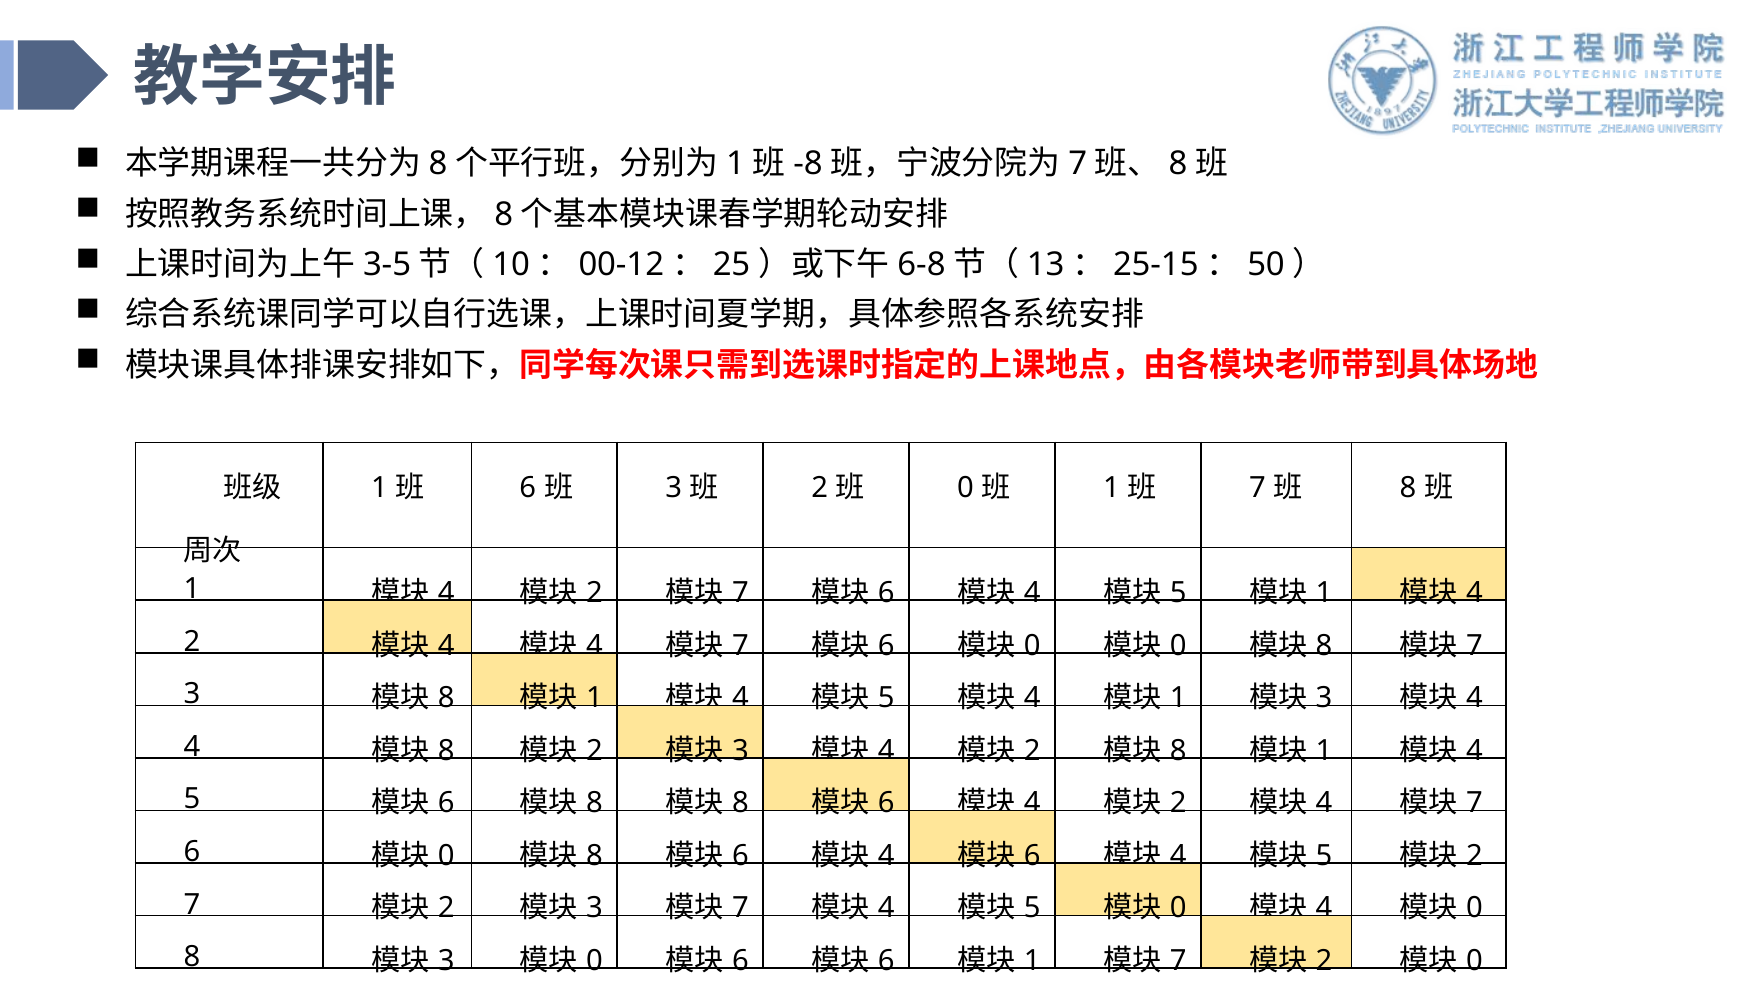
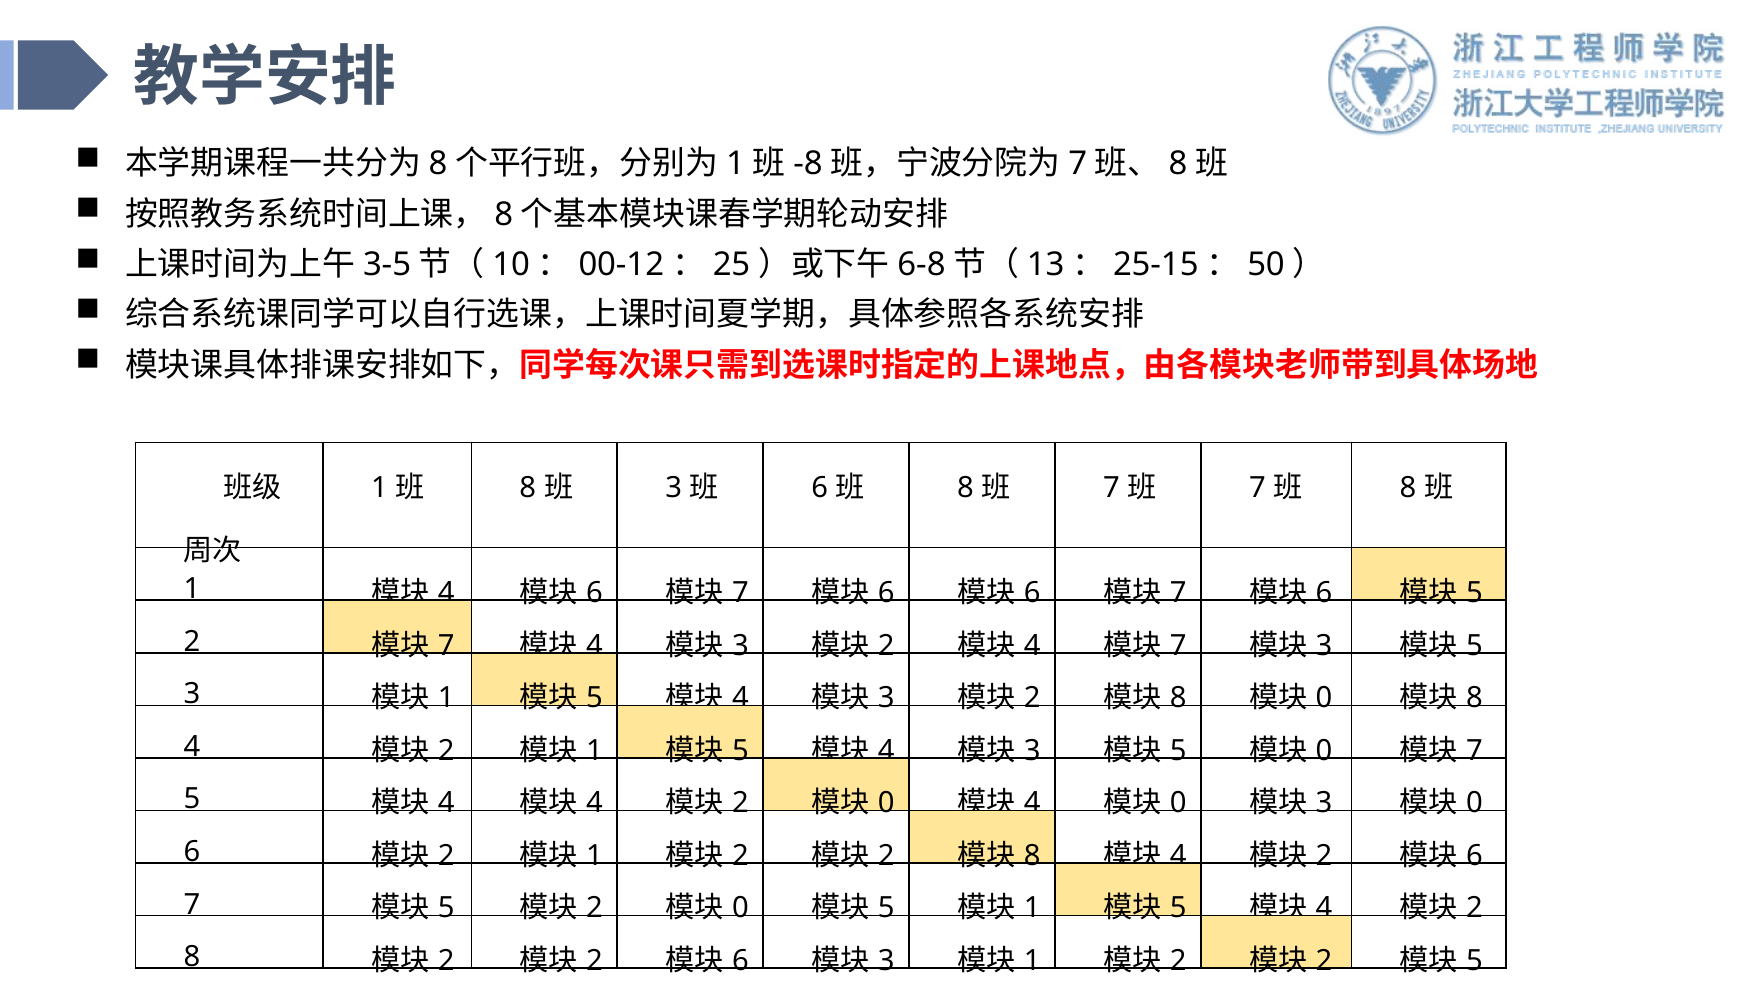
6 at (528, 488): 6 -> 8
2 at (820, 488): 2 -> 6
0 at (966, 488): 0 -> 8
1 at (1111, 488): 1 -> 7
2 at (594, 593): 2 -> 6
4 at (1032, 593): 4 -> 6
5 at (1178, 593): 5 -> 7
1 at (1324, 593): 1 -> 6
4 at (1475, 593): 4 -> 5
4 at (446, 645): 4 -> 7
7 at (740, 645): 7 -> 3
6 at (886, 645): 6 -> 2
0 at (1032, 645): 0 -> 4
0 at (1178, 645): 0 -> 7
8 at (1324, 645): 8 -> 3
7 at (1475, 645): 7 -> 5
8 at (446, 698): 8 -> 1
1 at (594, 698): 1 -> 5
5 at (886, 698): 5 -> 3
4 at (1032, 698): 4 -> 2
1 at (1178, 698): 1 -> 8
3 at (1324, 698): 3 -> 0
4 at (1475, 698): 4 -> 8
8 at (446, 751): 8 -> 2
2 at (594, 751): 2 -> 1
3 at (740, 751): 3 -> 5
2 at (1032, 751): 2 -> 3
8 at (1178, 751): 8 -> 5
1 at (1324, 751): 1 -> 0
4 at (1475, 751): 4 -> 7
6 at (446, 803): 6 -> 4
8 at (594, 803): 8 -> 4
8 at (740, 803): 8 -> 2
6 at (886, 803): 6 -> 0
2 at (1178, 803): 2 -> 0
4 at (1324, 803): 4 -> 3
7 at (1475, 803): 7 -> 0
0 at (446, 856): 0 -> 2
8 at (594, 856): 8 -> 1
6 at (740, 856): 6 -> 2
4 at (886, 856): 4 -> 2
6 at (1032, 856): 6 -> 8
5 at (1324, 856): 5 -> 2
2 at (1475, 856): 2 -> 6
2 at (446, 908): 2 -> 5
3 at (594, 908): 3 -> 2
7 at (740, 908): 7 -> 0
4 at (886, 908): 4 -> 5
5 at (1032, 908): 5 -> 1
0 at (1178, 908): 0 -> 5
0 at (1475, 908): 0 -> 2
3 at (446, 961): 3 -> 2
0 at (594, 961): 0 -> 2
6 at (886, 961): 6 -> 3
7 at (1178, 961): 7 -> 2
0 at (1475, 961): 0 -> 5
